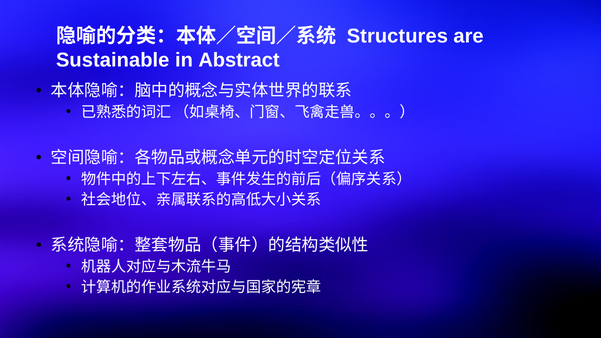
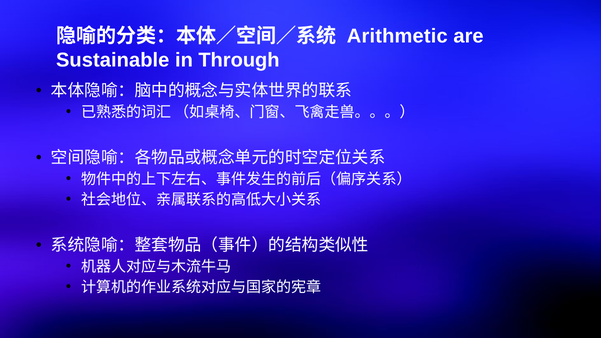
Structures: Structures -> Arithmetic
Abstract: Abstract -> Through
